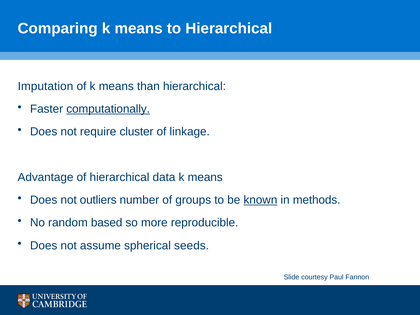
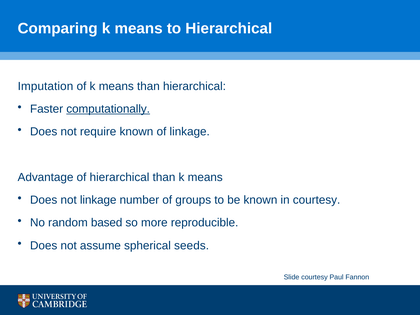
require cluster: cluster -> known
hierarchical data: data -> than
not outliers: outliers -> linkage
known at (260, 200) underline: present -> none
in methods: methods -> courtesy
